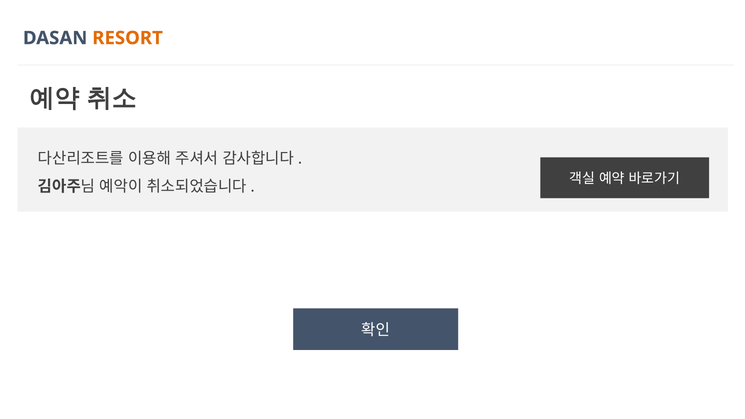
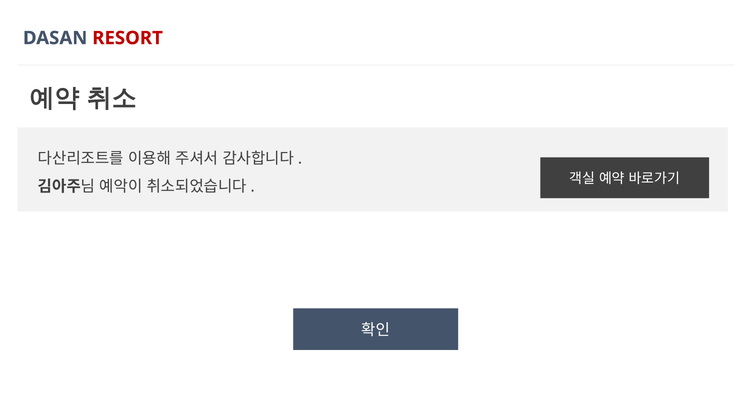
RESORT colour: orange -> red
